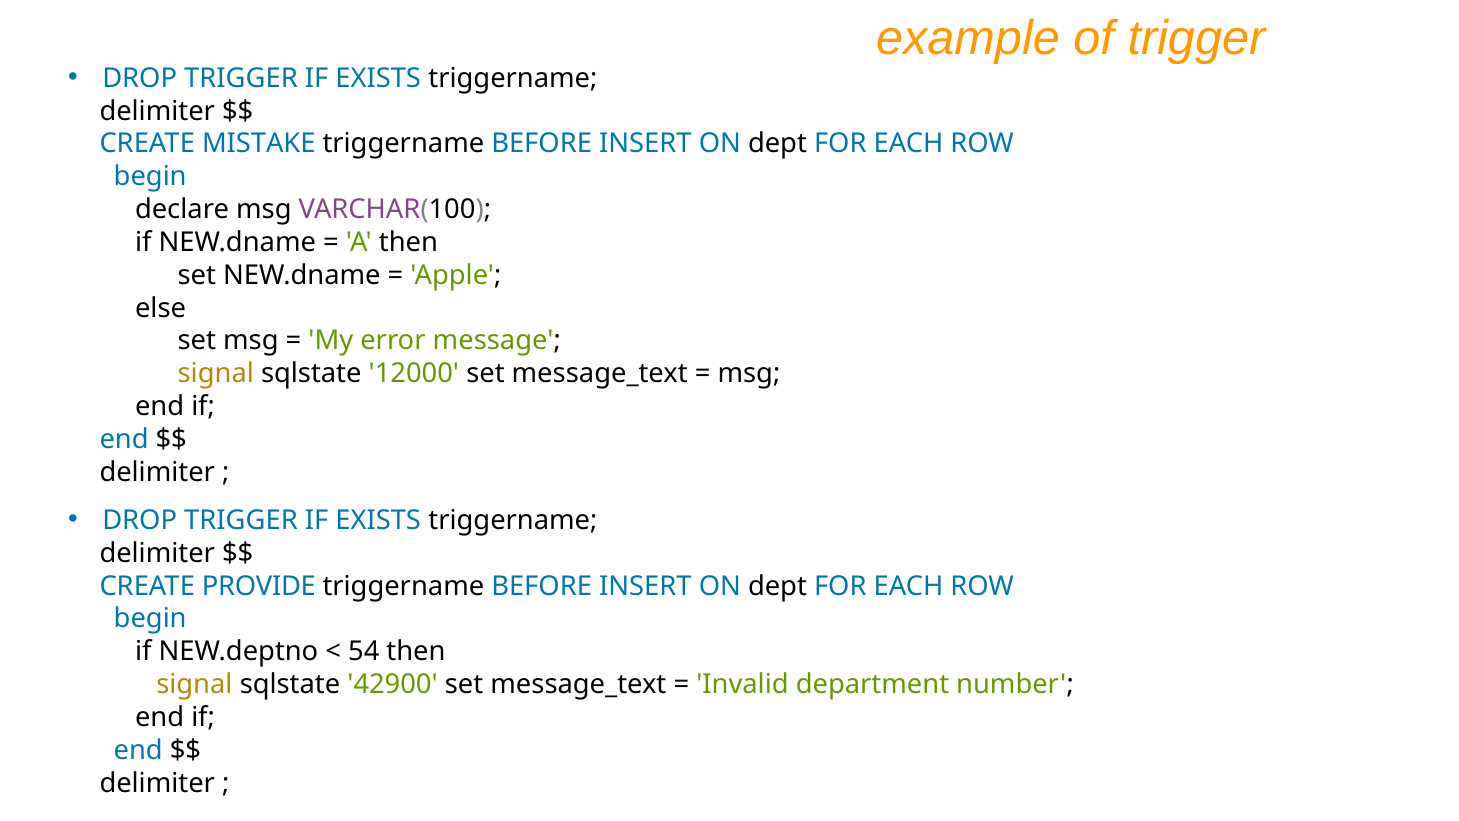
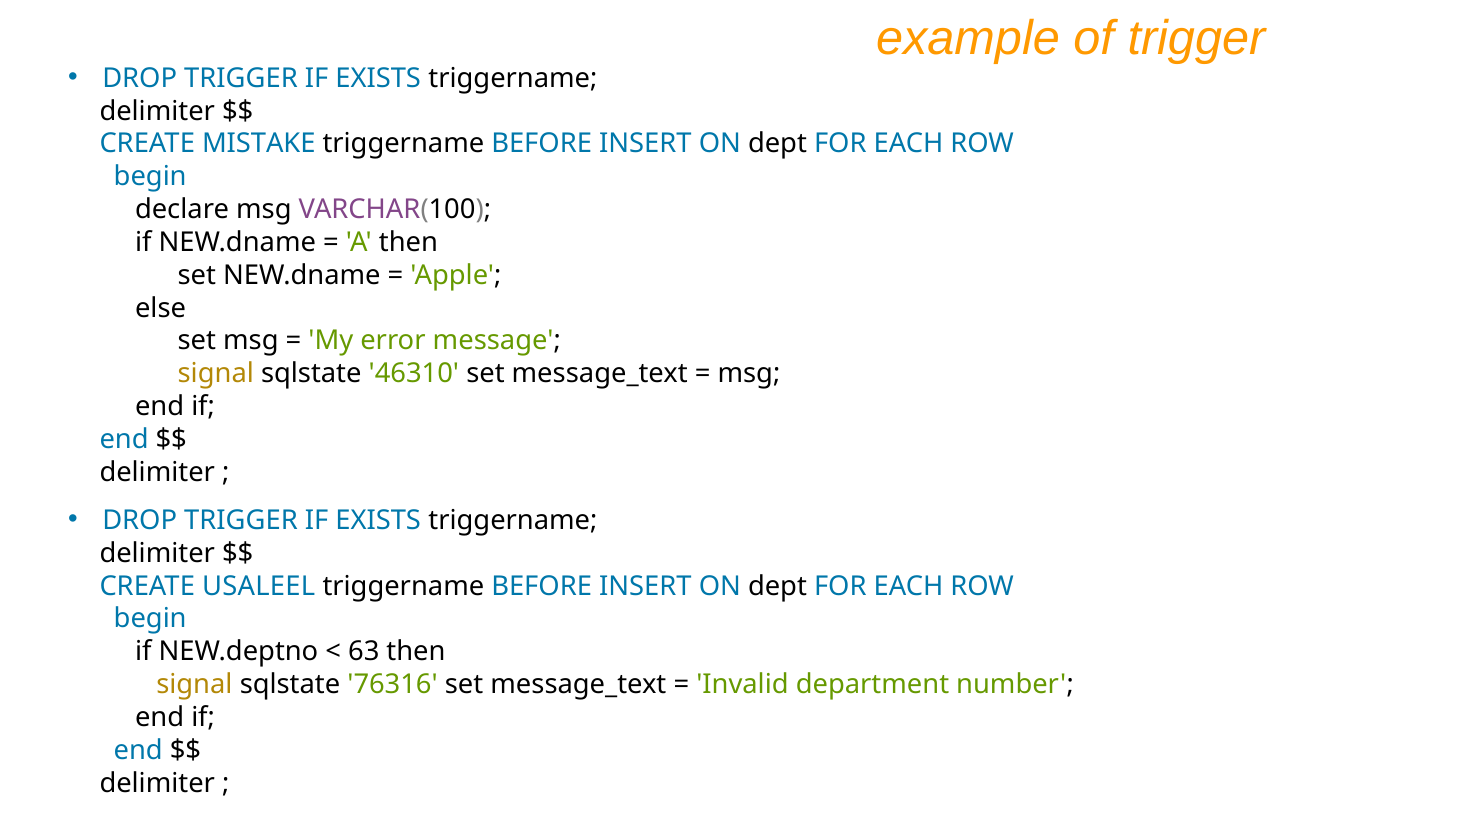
12000: 12000 -> 46310
PROVIDE: PROVIDE -> USALEEL
54: 54 -> 63
42900: 42900 -> 76316
